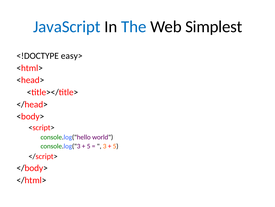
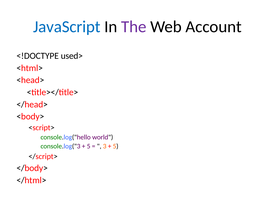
The colour: blue -> purple
Simplest: Simplest -> Account
easy>: easy> -> used>
